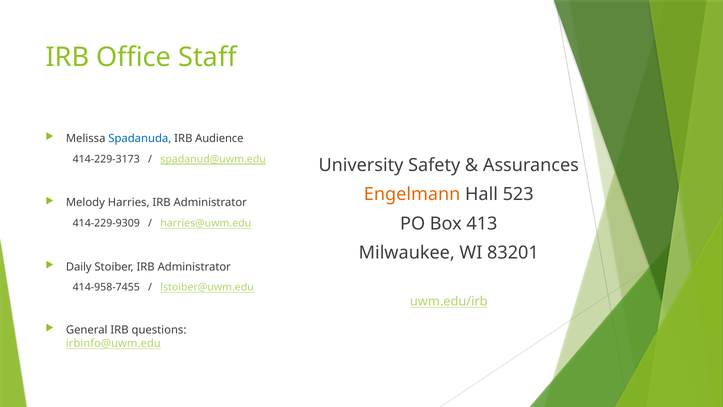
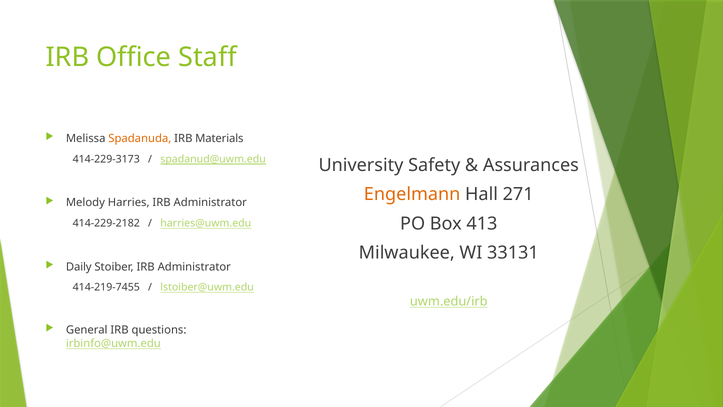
Spadanuda colour: blue -> orange
Audience: Audience -> Materials
523: 523 -> 271
414-229-9309: 414-229-9309 -> 414-229-2182
83201: 83201 -> 33131
414-958-7455: 414-958-7455 -> 414-219-7455
